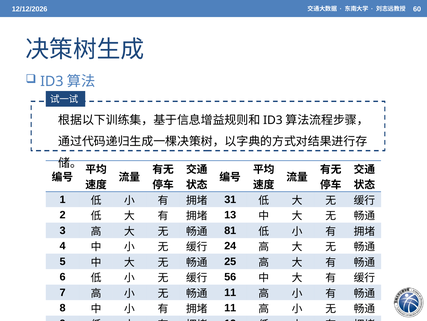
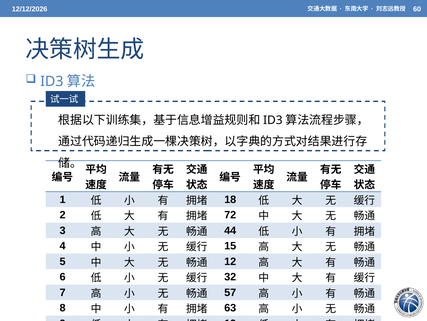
31: 31 -> 18
13: 13 -> 72
81: 81 -> 44
24: 24 -> 15
25: 25 -> 12
56: 56 -> 32
11 at (230, 292): 11 -> 57
11 at (230, 307): 11 -> 63
